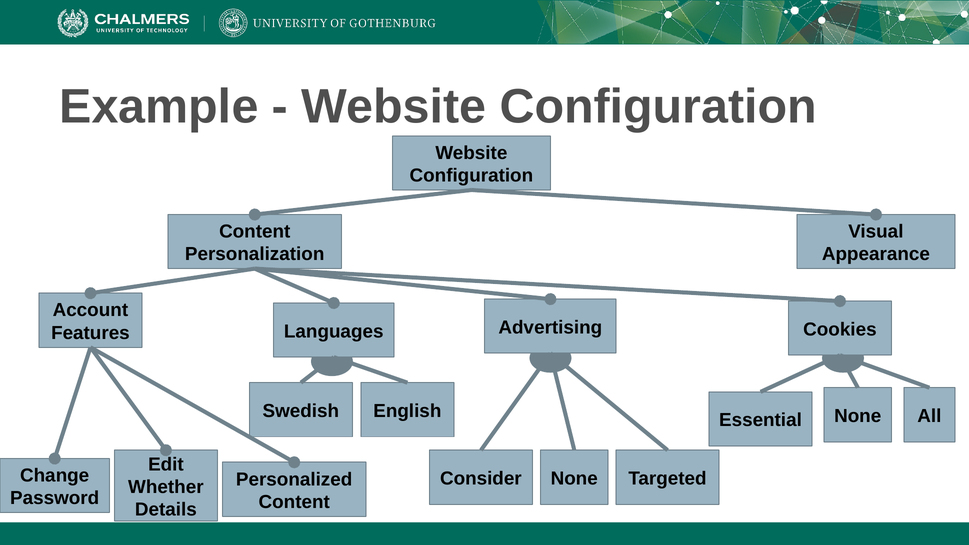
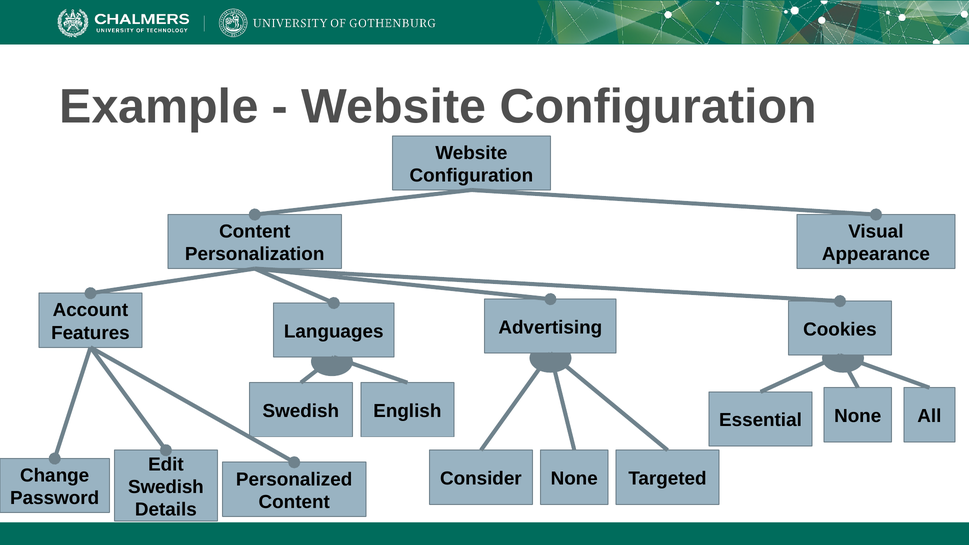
Whether at (166, 487): Whether -> Swedish
